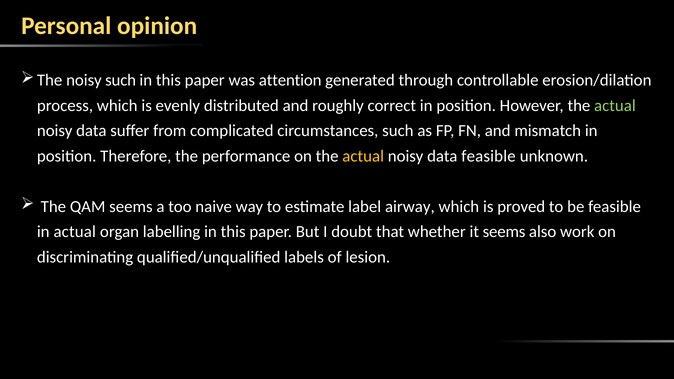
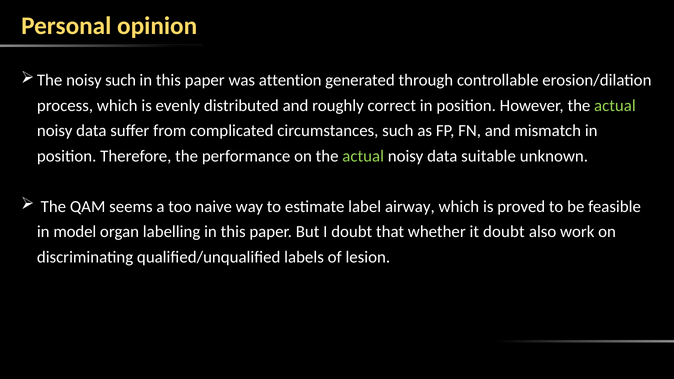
actual at (363, 156) colour: yellow -> light green
data feasible: feasible -> suitable
in actual: actual -> model
it seems: seems -> doubt
